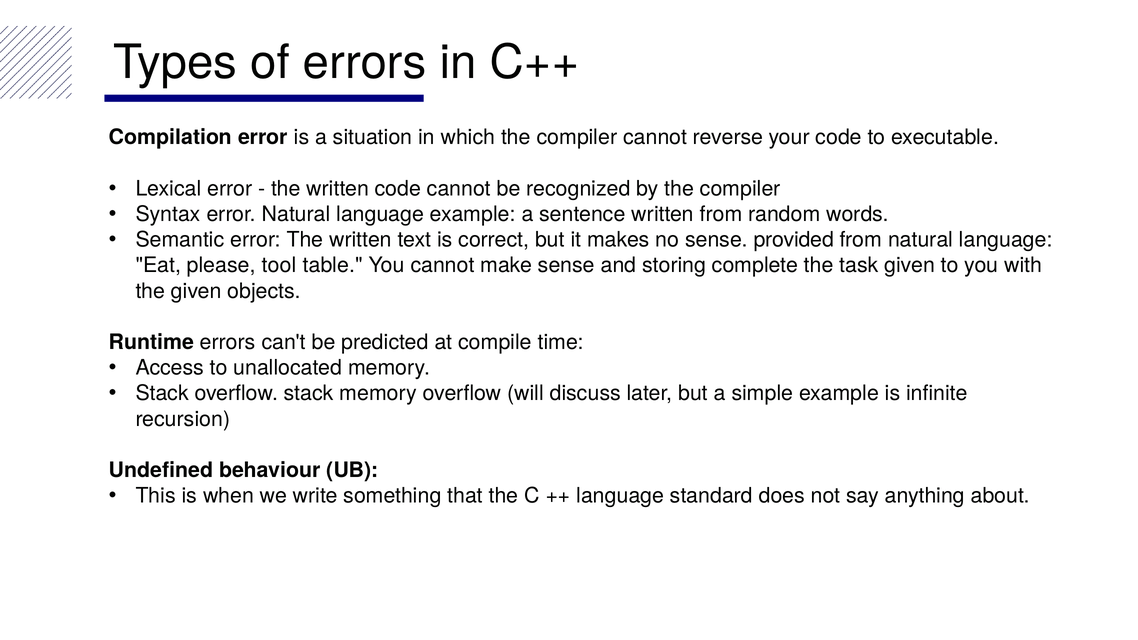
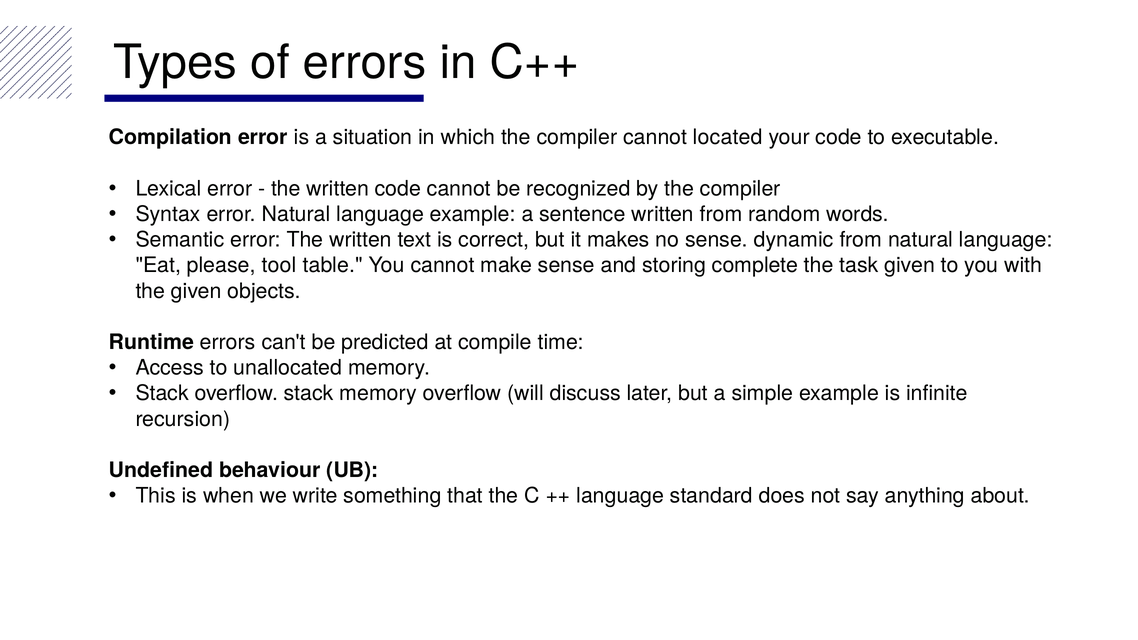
reverse: reverse -> located
provided: provided -> dynamic
